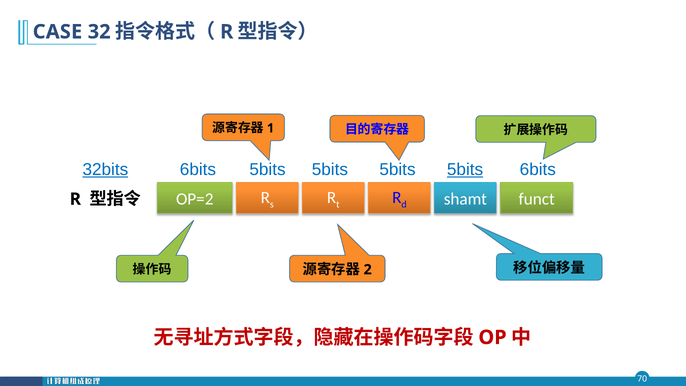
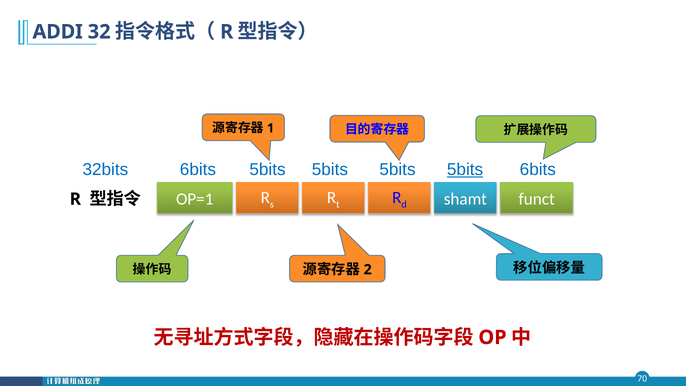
CASE: CASE -> ADDI
32bits underline: present -> none
OP=2: OP=2 -> OP=1
